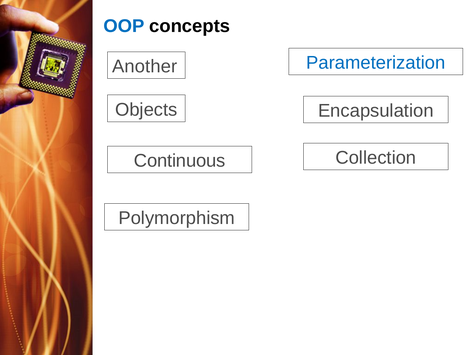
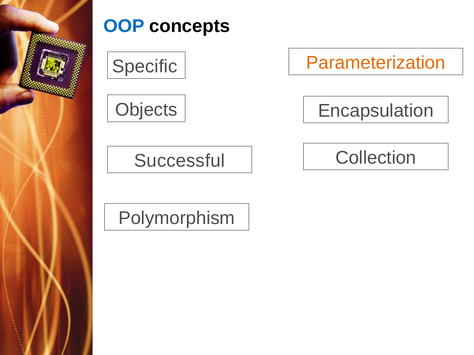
Parameterization colour: blue -> orange
Another: Another -> Specific
Continuous: Continuous -> Successful
